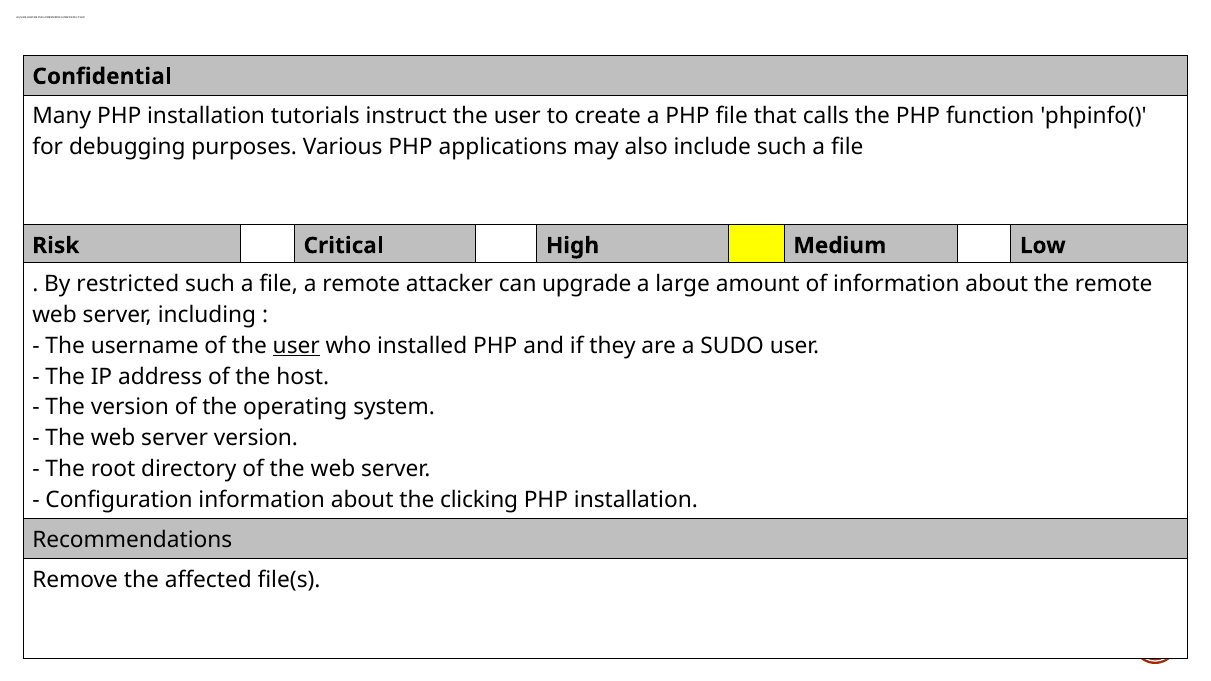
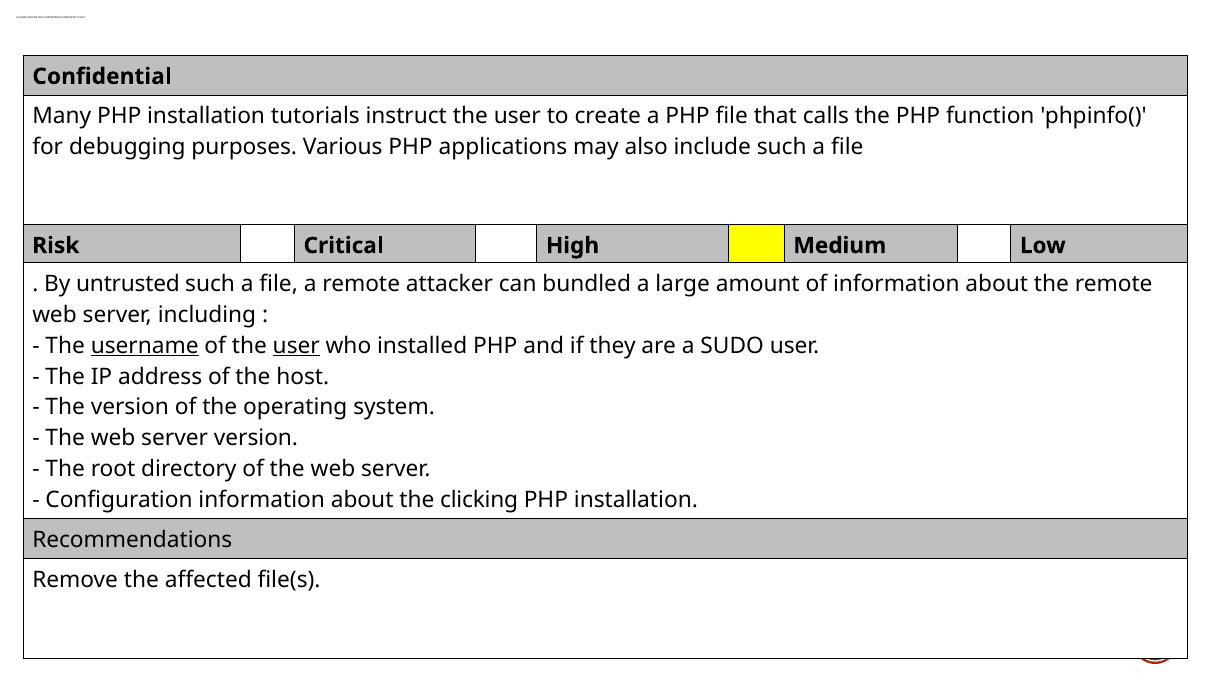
restricted: restricted -> untrusted
upgrade: upgrade -> bundled
username underline: none -> present
